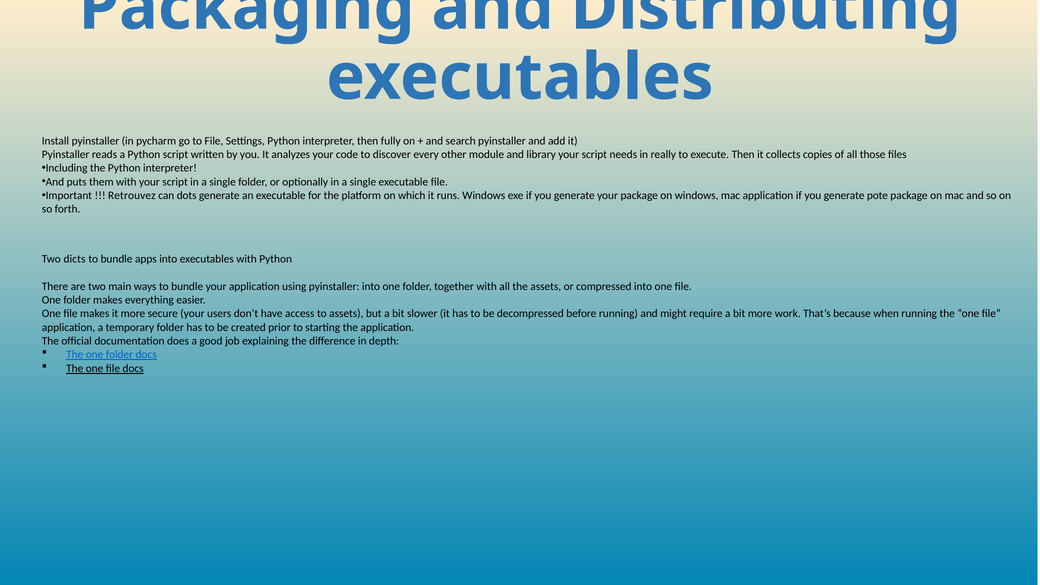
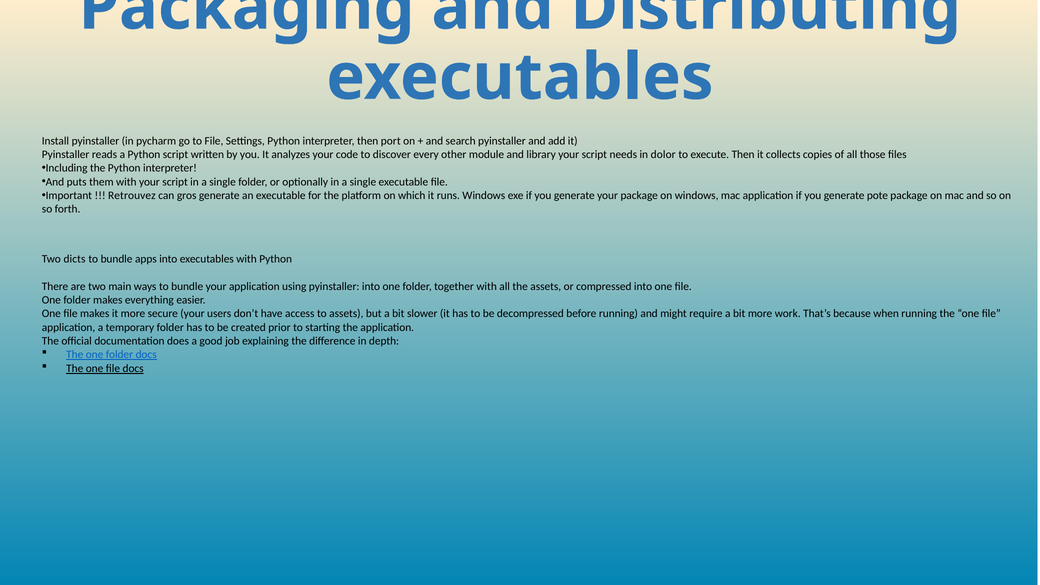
fully: fully -> port
really: really -> dolor
dots: dots -> gros
